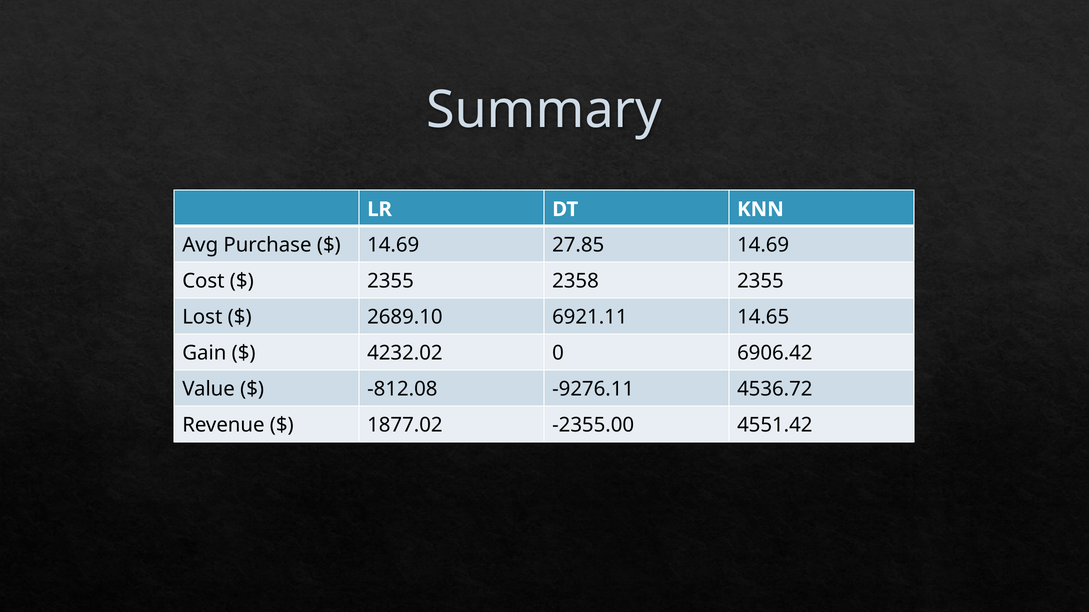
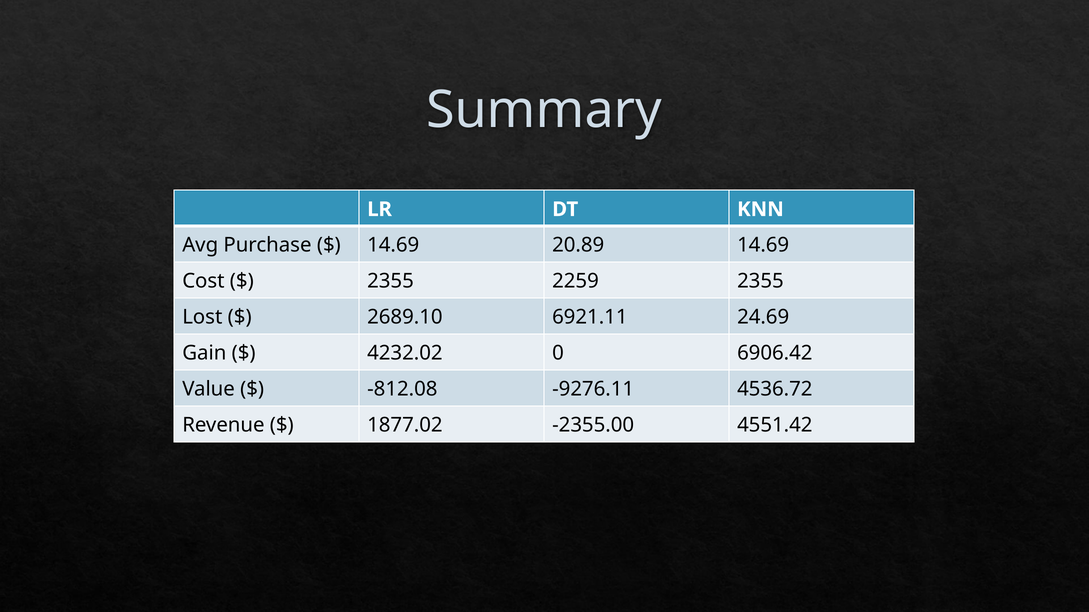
27.85: 27.85 -> 20.89
2358: 2358 -> 2259
14.65: 14.65 -> 24.69
